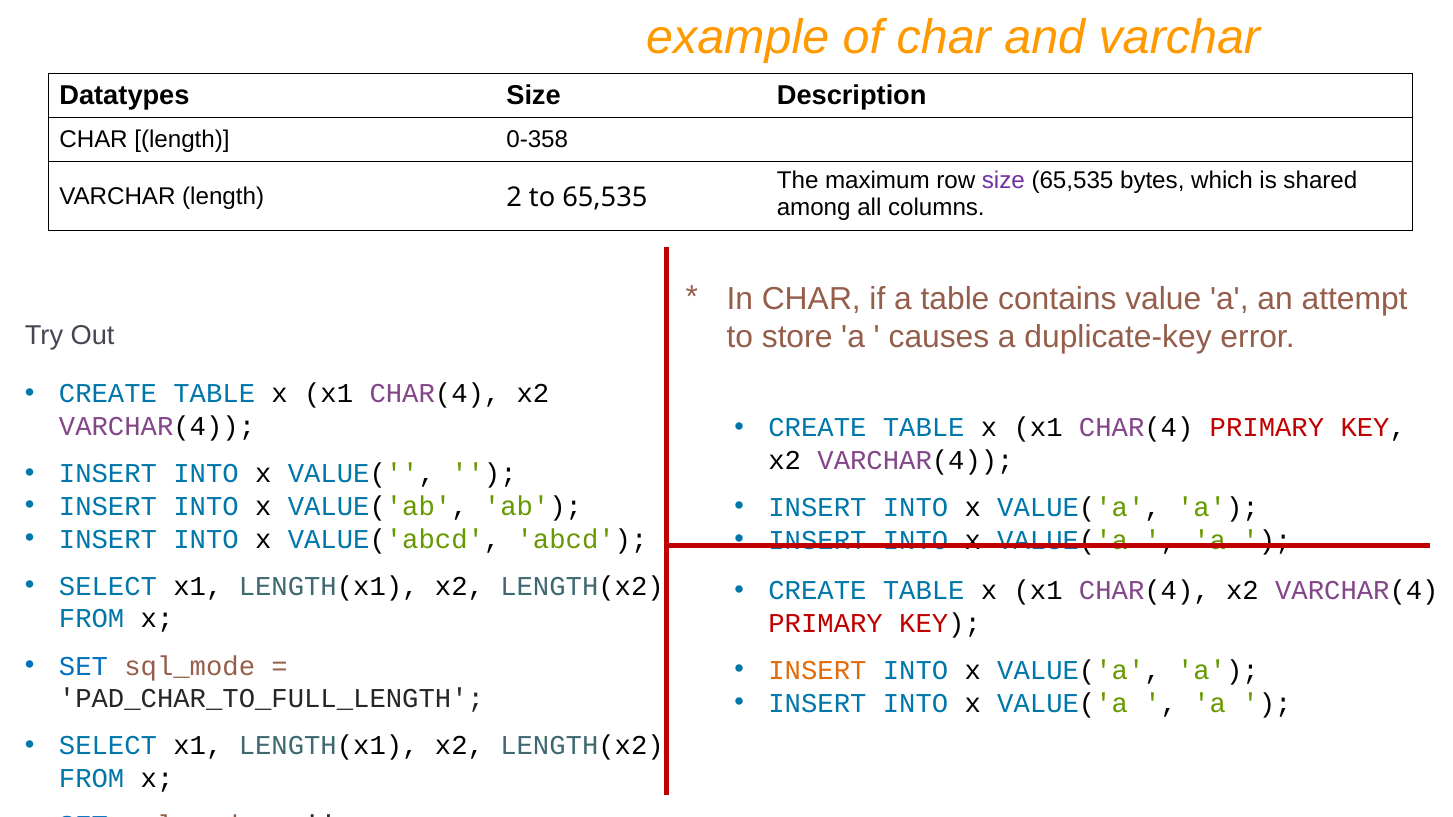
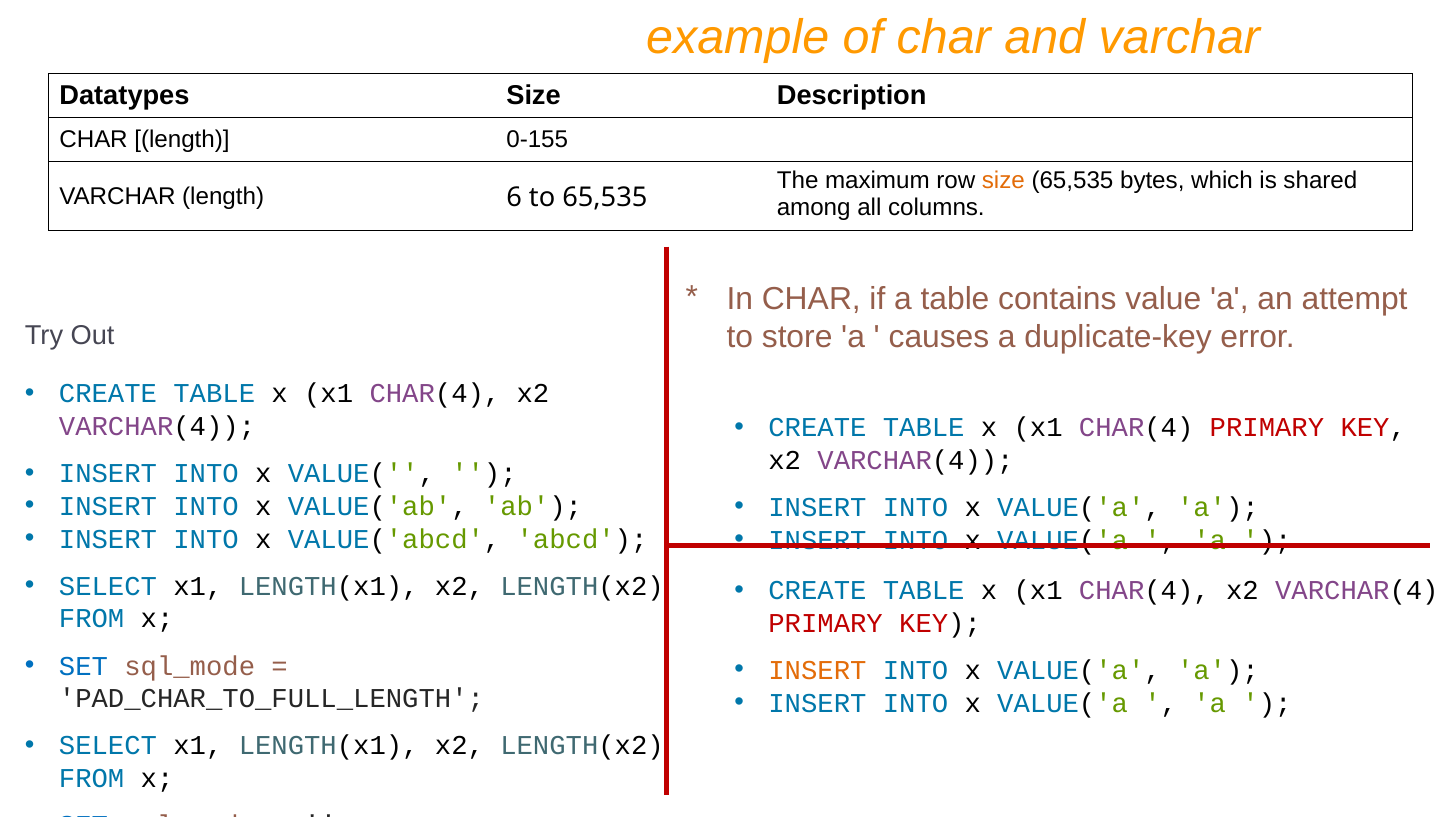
0-358: 0-358 -> 0-155
size at (1003, 181) colour: purple -> orange
2: 2 -> 6
